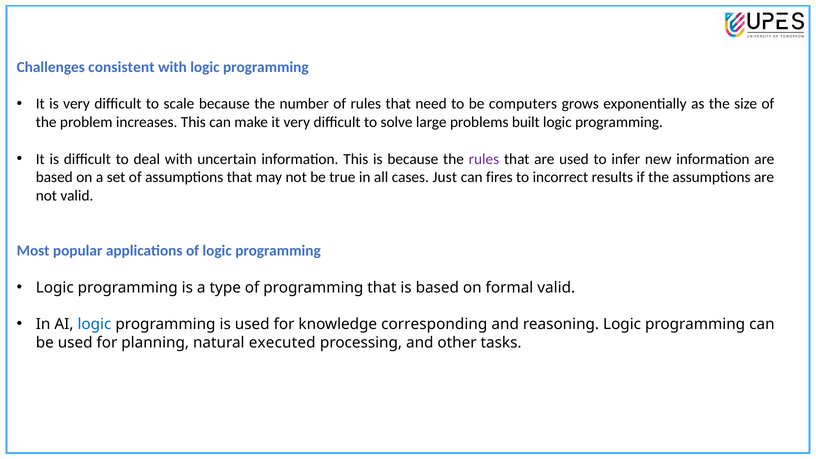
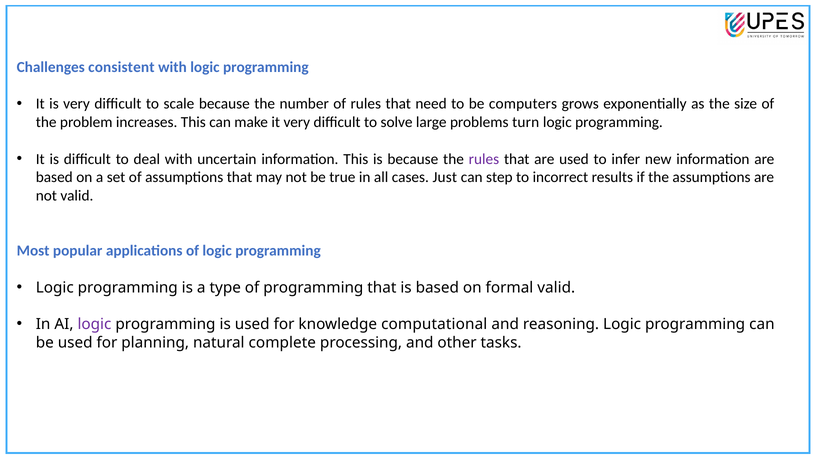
built: built -> turn
fires: fires -> step
logic at (94, 324) colour: blue -> purple
corresponding: corresponding -> computational
executed: executed -> complete
